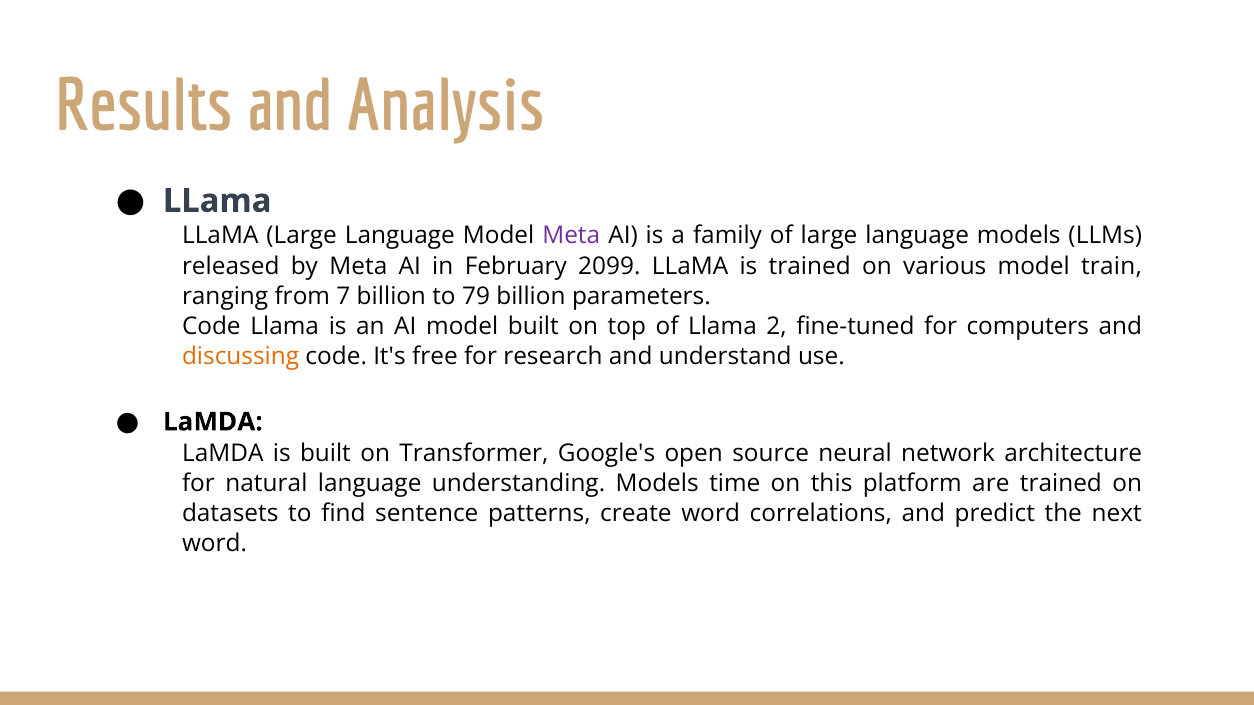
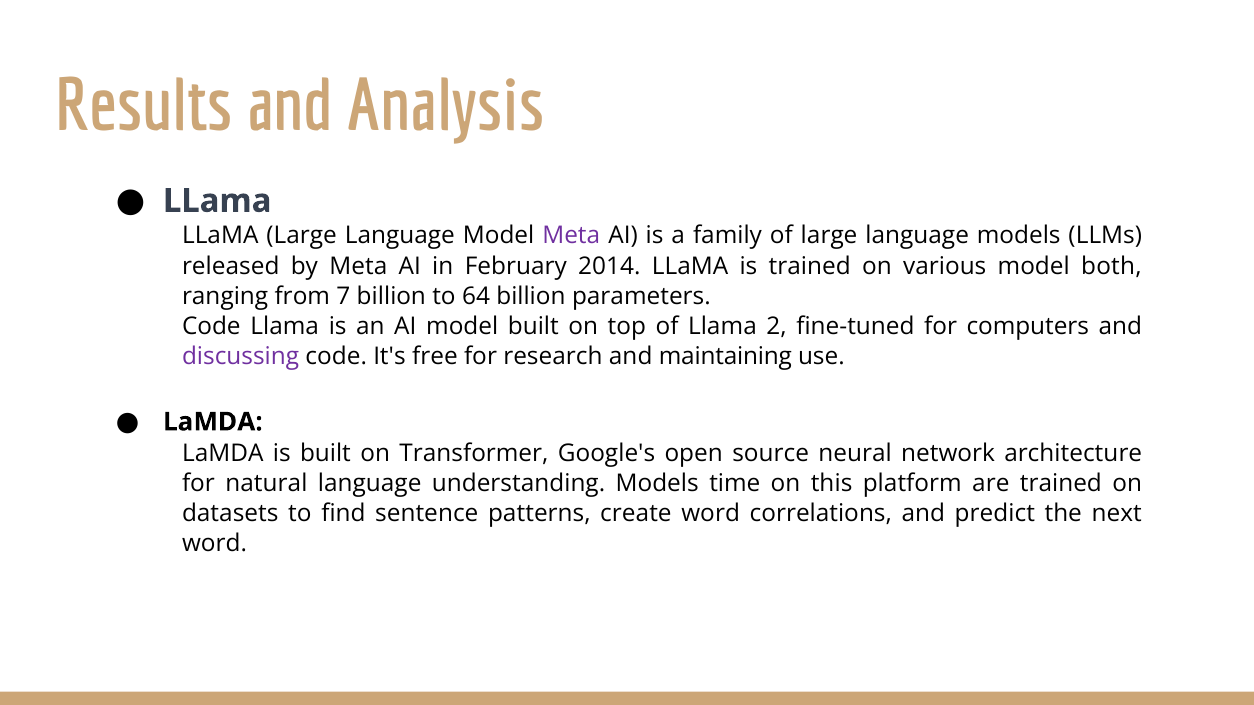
2099: 2099 -> 2014
train: train -> both
79: 79 -> 64
discussing colour: orange -> purple
understand: understand -> maintaining
